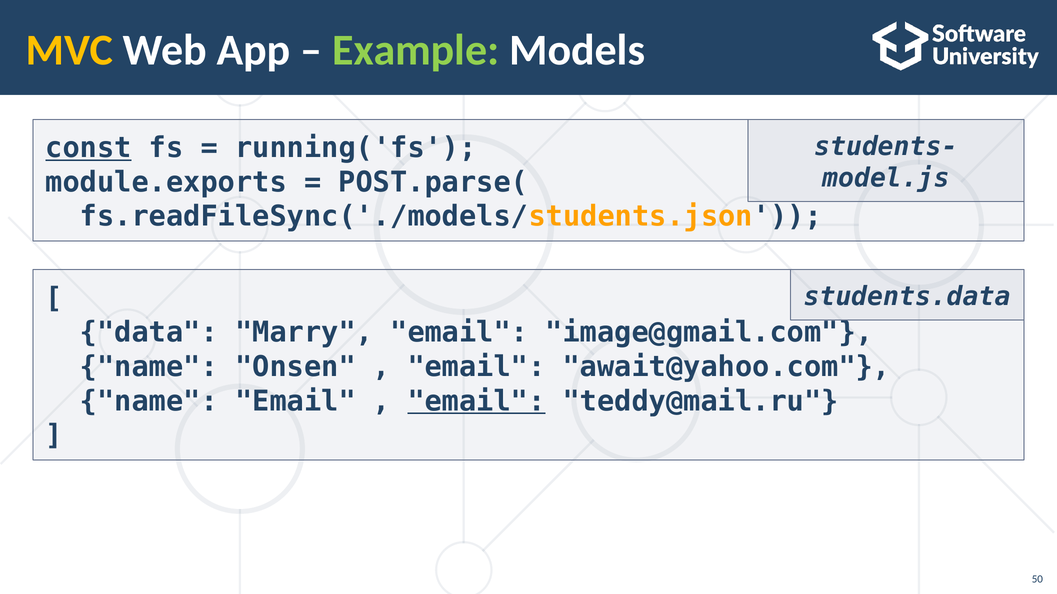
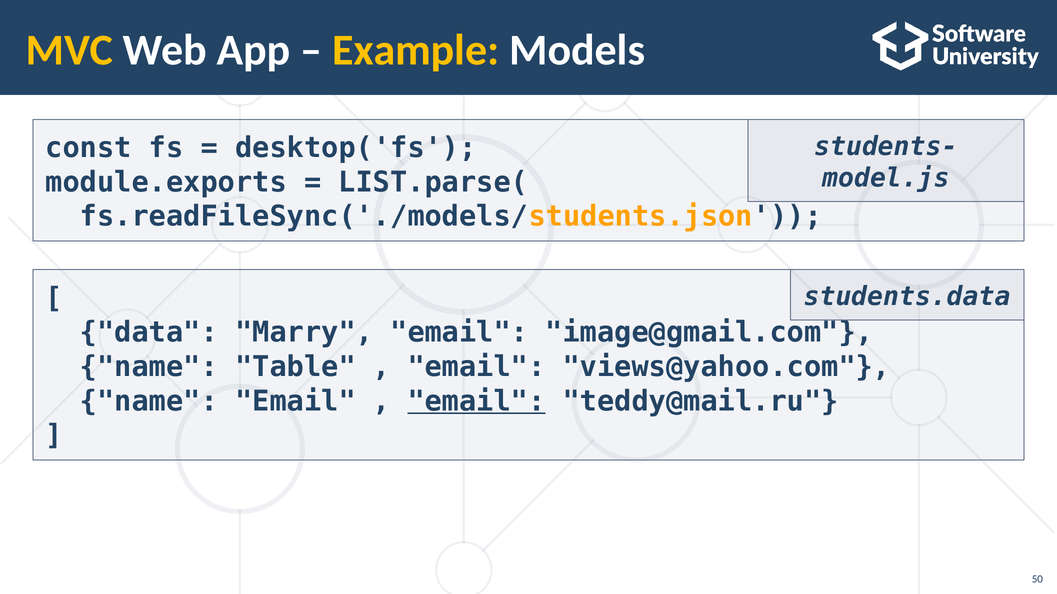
Example colour: light green -> yellow
const underline: present -> none
running('fs: running('fs -> desktop('fs
POST.parse(: POST.parse( -> LIST.parse(
Onsen: Onsen -> Table
await@yahoo.com: await@yahoo.com -> views@yahoo.com
